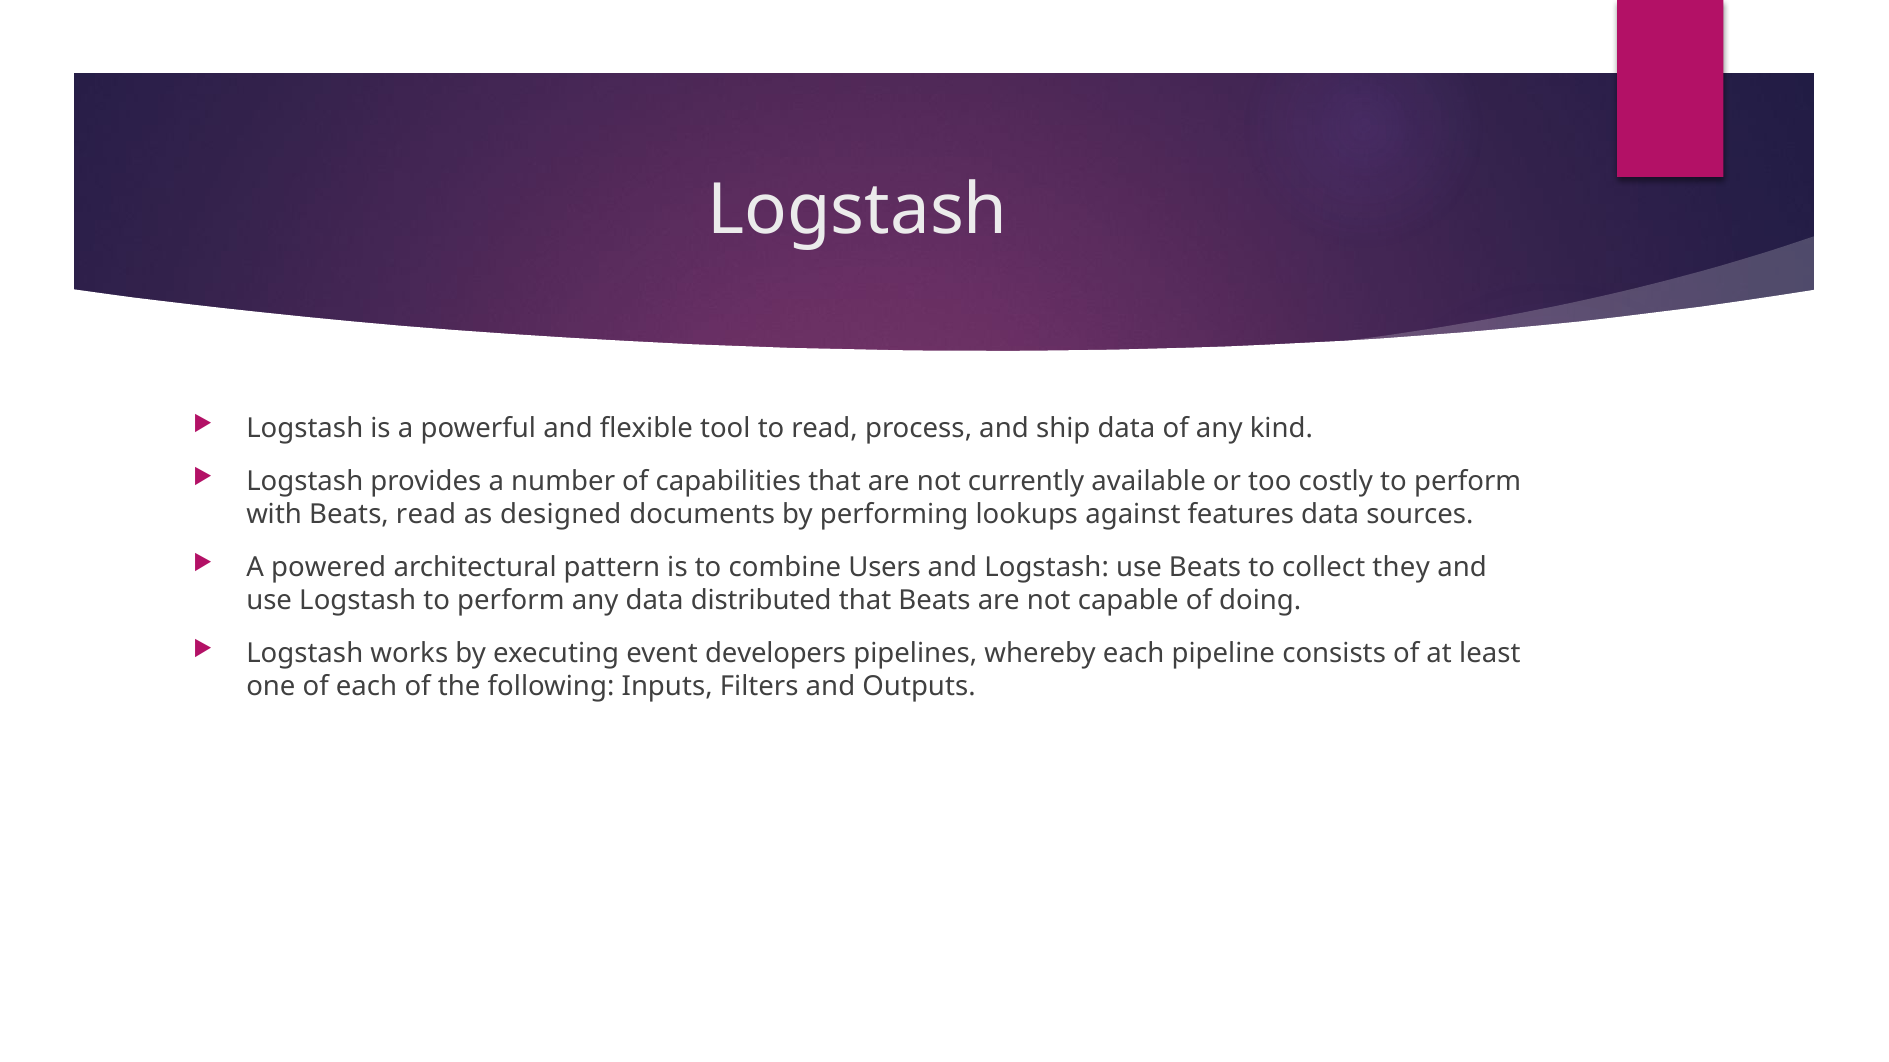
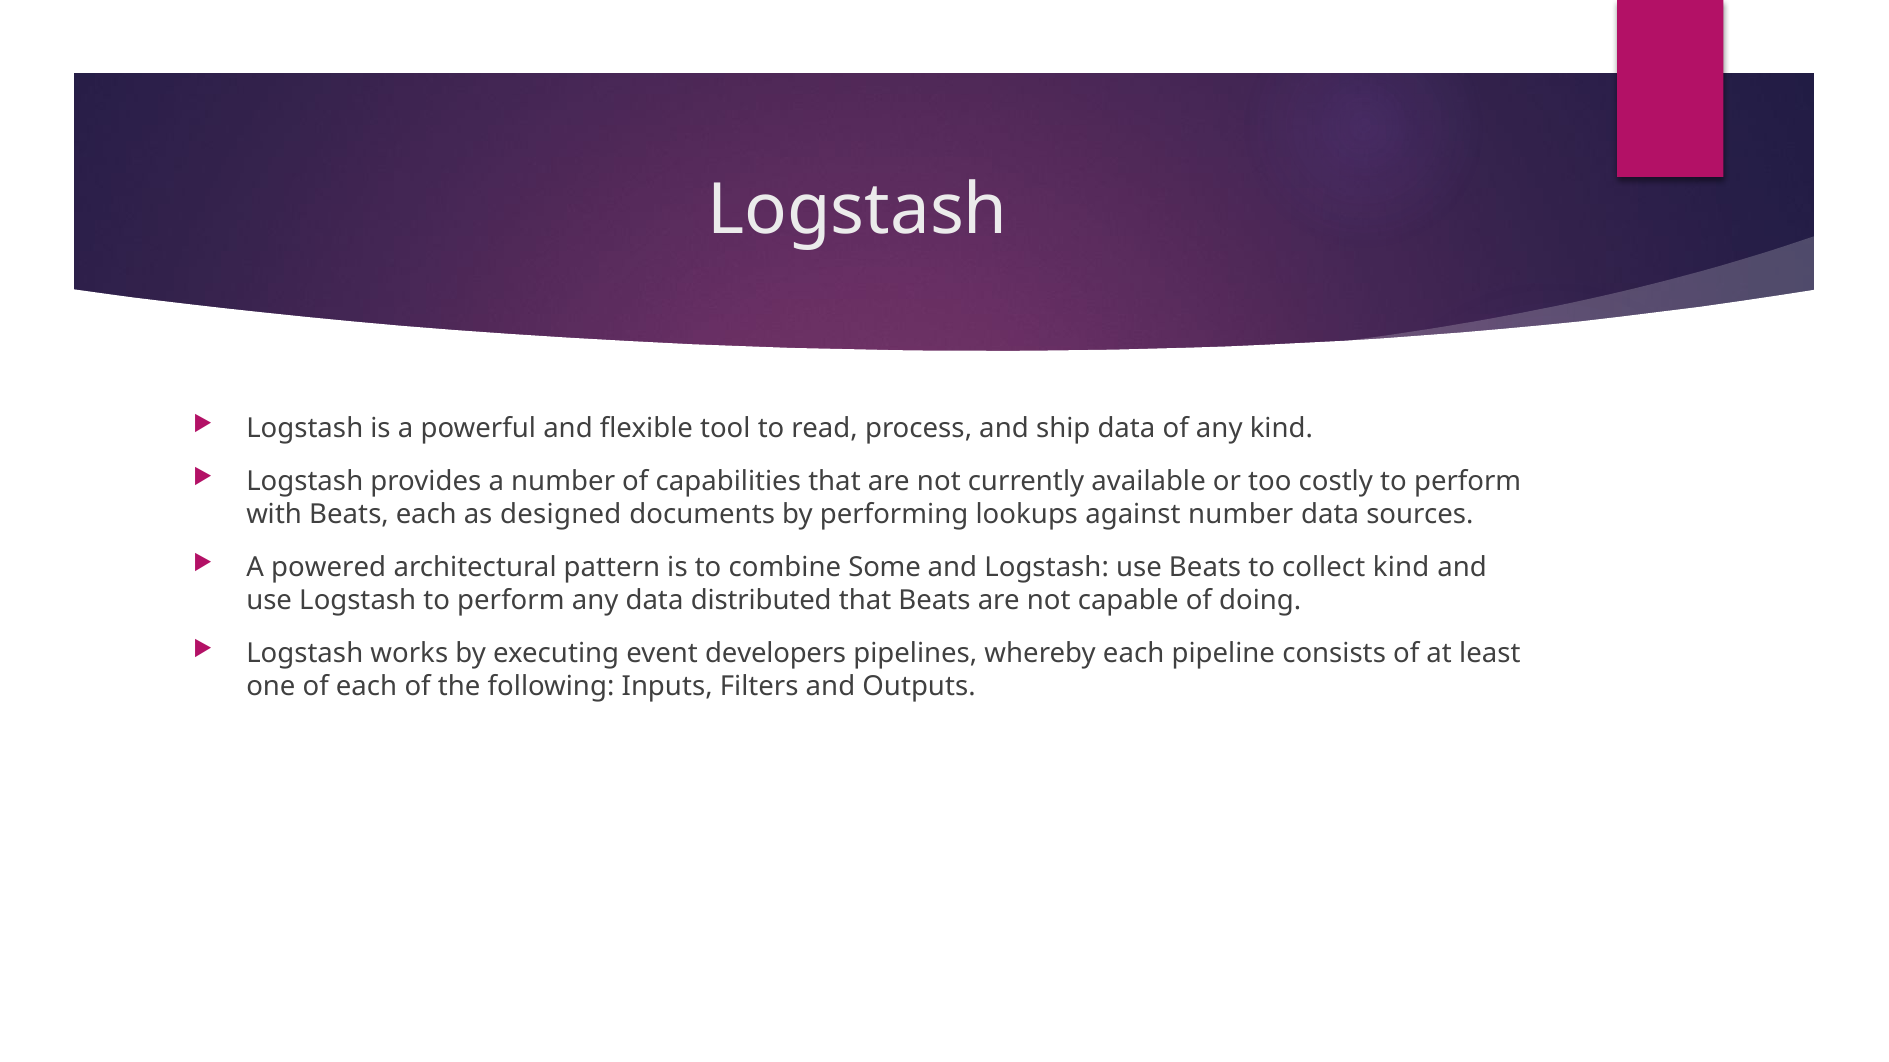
Beats read: read -> each
against features: features -> number
Users: Users -> Some
collect they: they -> kind
